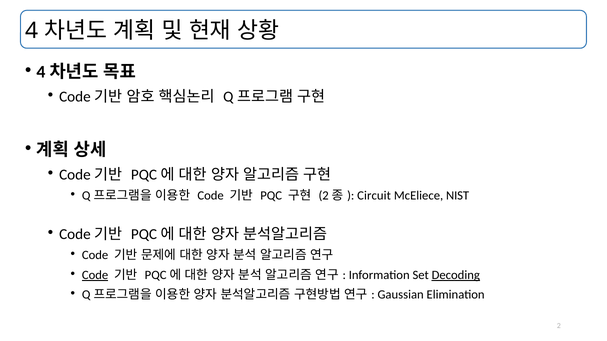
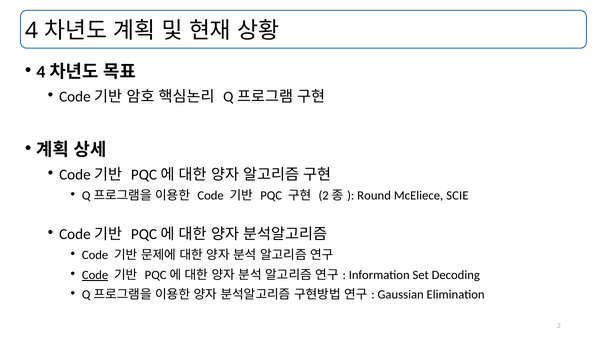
Circuit: Circuit -> Round
NIST: NIST -> SCIE
Decoding underline: present -> none
